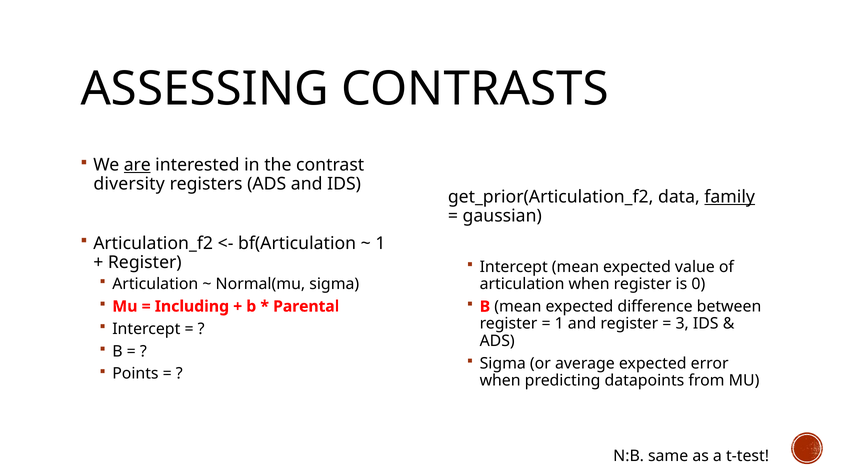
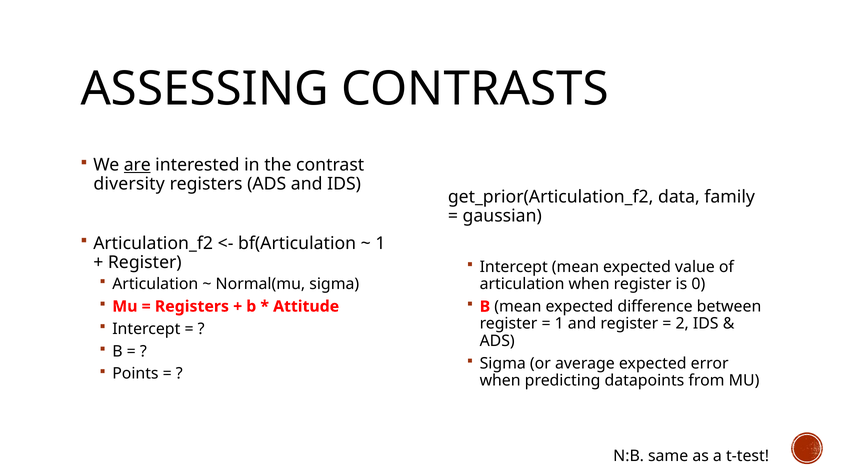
family underline: present -> none
Including at (192, 306): Including -> Registers
Parental: Parental -> Attitude
3: 3 -> 2
